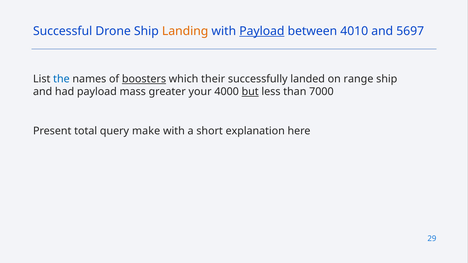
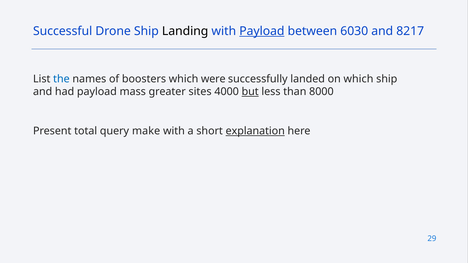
Landing colour: orange -> black
4010: 4010 -> 6030
5697: 5697 -> 8217
boosters underline: present -> none
their: their -> were
on range: range -> which
your: your -> sites
7000: 7000 -> 8000
explanation underline: none -> present
